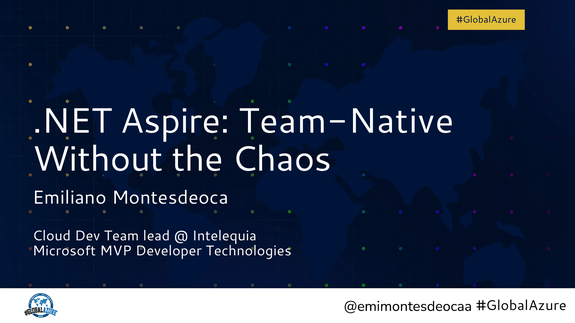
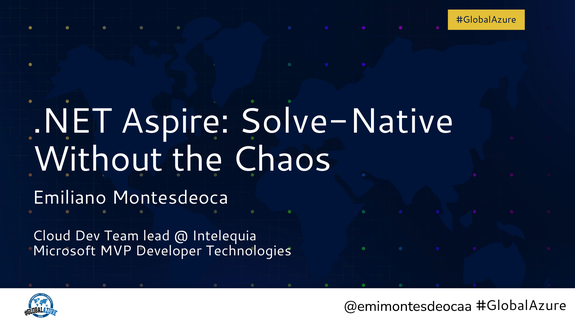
Team-Native: Team-Native -> Solve-Native
